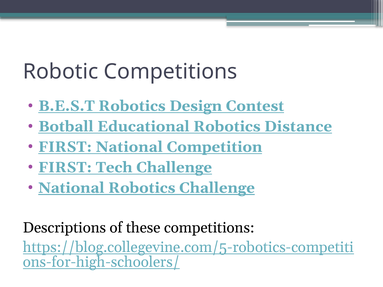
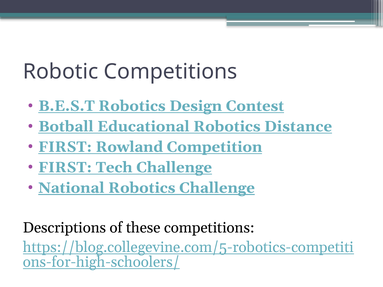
FIRST National: National -> Rowland
